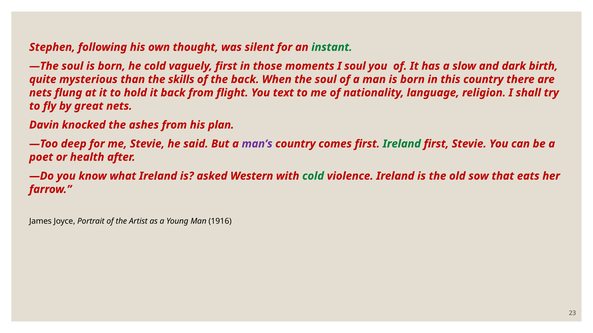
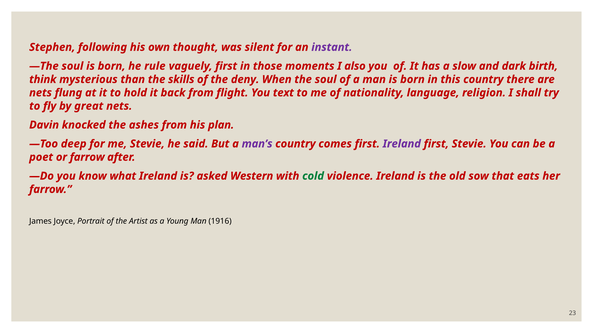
instant colour: green -> purple
he cold: cold -> rule
I soul: soul -> also
quite: quite -> think
the back: back -> deny
Ireland at (402, 144) colour: green -> purple
or health: health -> farrow
